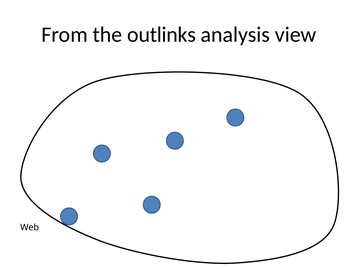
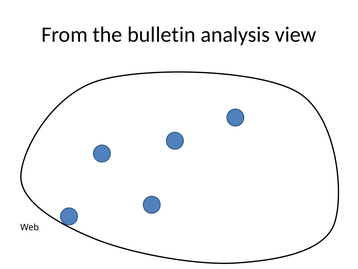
outlinks: outlinks -> bulletin
